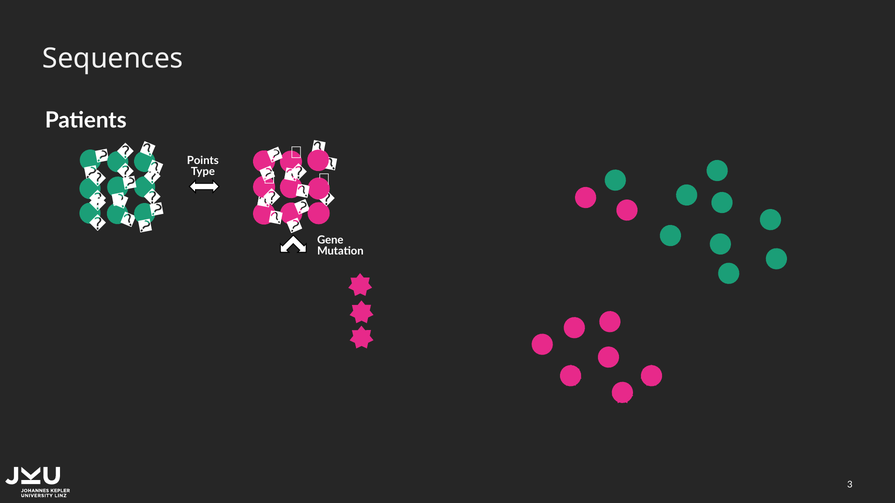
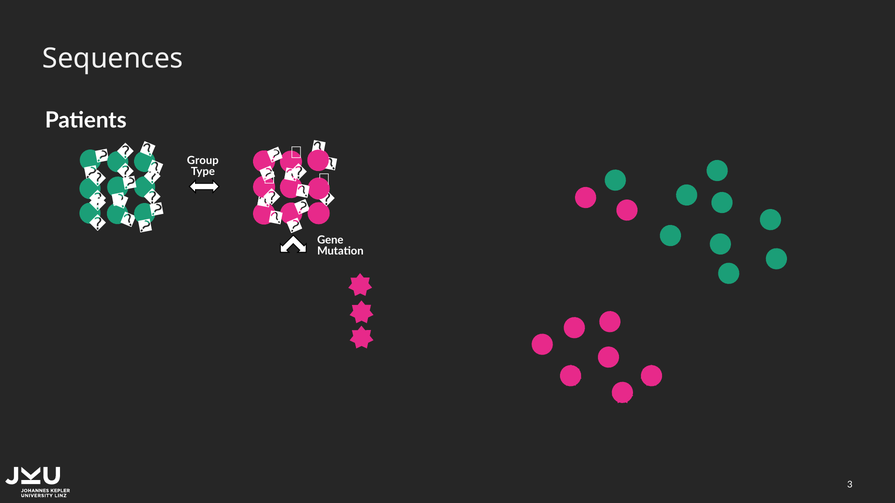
Points: Points -> Group
